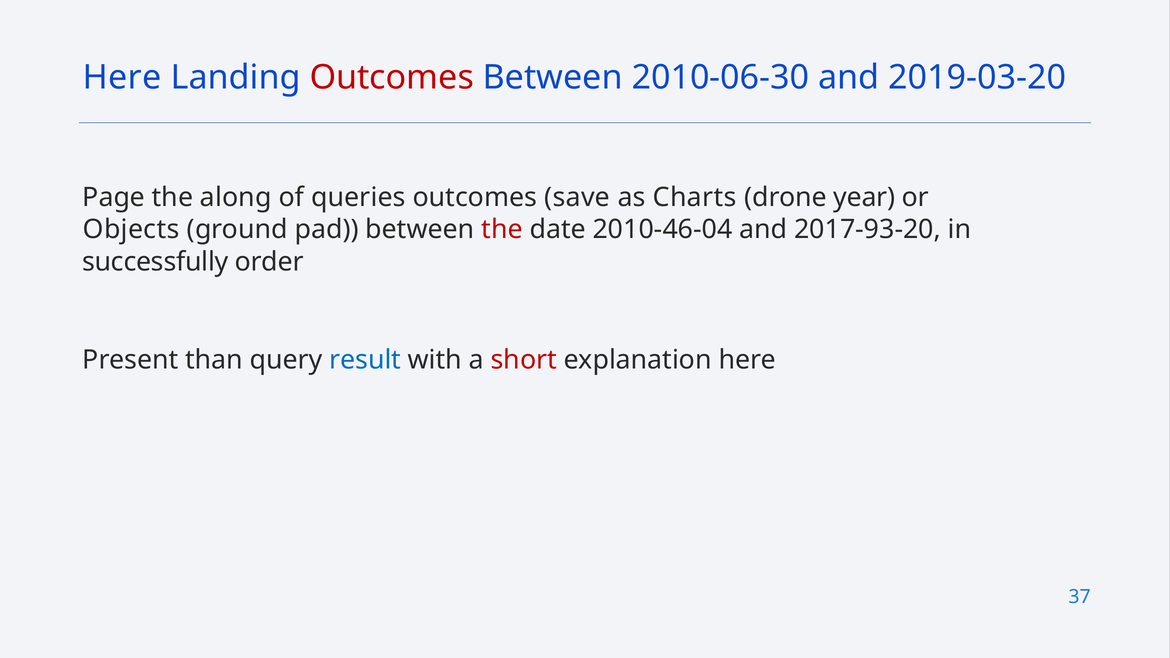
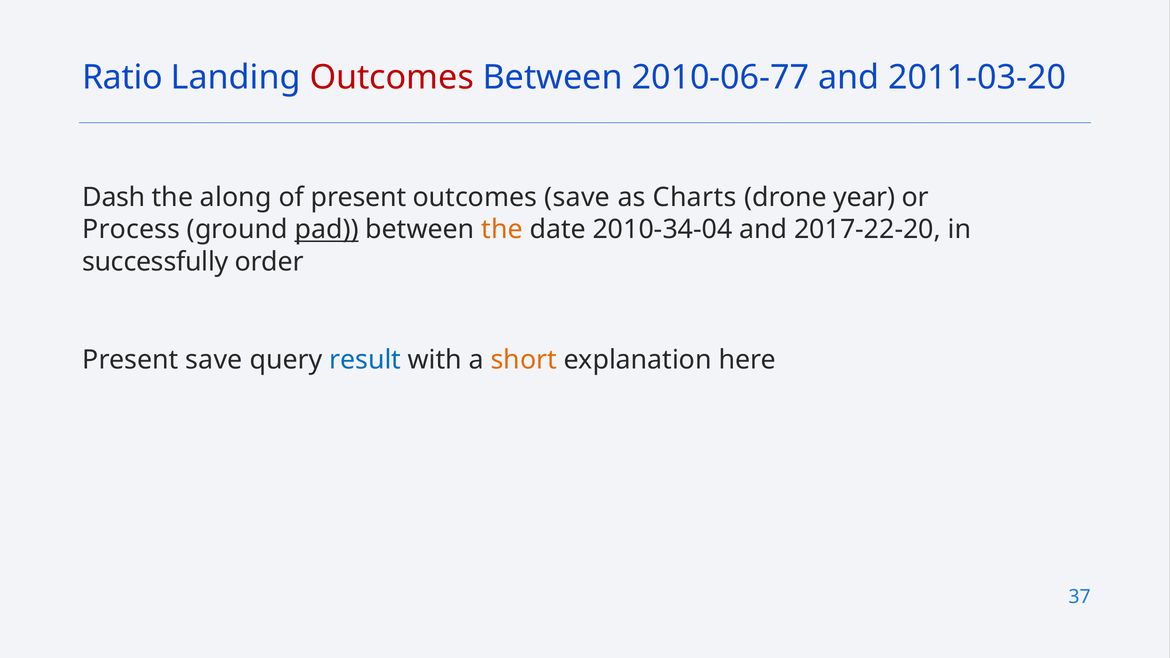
Here at (122, 78): Here -> Ratio
2010-06-30: 2010-06-30 -> 2010-06-77
2019-03-20: 2019-03-20 -> 2011-03-20
Page: Page -> Dash
of queries: queries -> present
Objects: Objects -> Process
pad underline: none -> present
the at (502, 230) colour: red -> orange
2010-46-04: 2010-46-04 -> 2010-34-04
2017-93-20: 2017-93-20 -> 2017-22-20
Present than: than -> save
short colour: red -> orange
